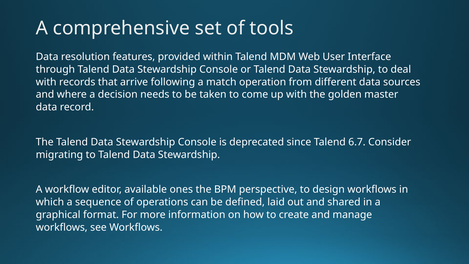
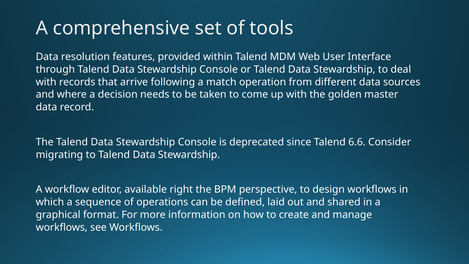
6.7: 6.7 -> 6.6
ones: ones -> right
